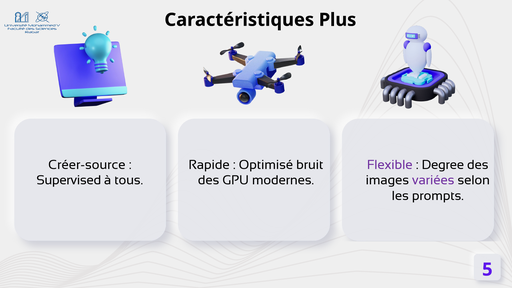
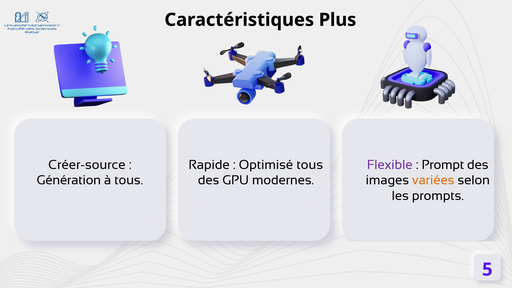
Optimisé bruit: bruit -> tous
Degree: Degree -> Prompt
Supervised: Supervised -> Génération
variées colour: purple -> orange
